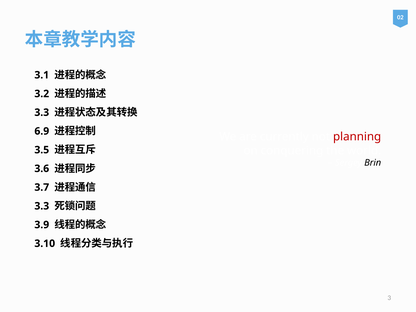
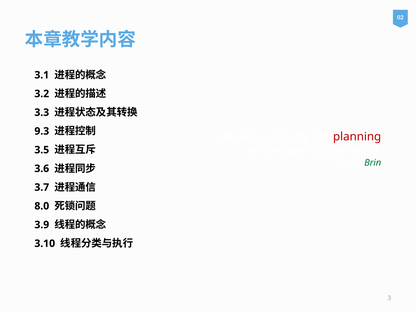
6.9: 6.9 -> 9.3
Brin colour: black -> green
3.3 at (42, 206): 3.3 -> 8.0
